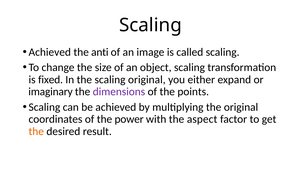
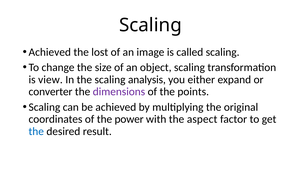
anti: anti -> lost
fixed: fixed -> view
scaling original: original -> analysis
imaginary: imaginary -> converter
the at (36, 132) colour: orange -> blue
